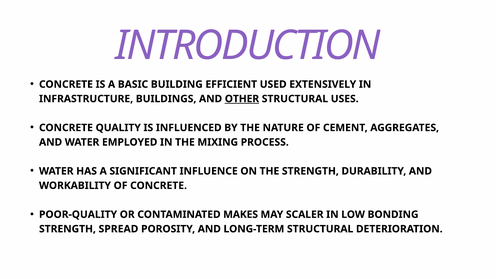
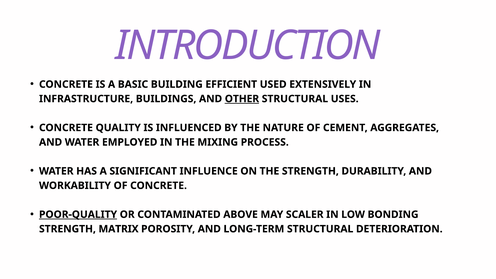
POOR-QUALITY underline: none -> present
MAKES: MAKES -> ABOVE
SPREAD: SPREAD -> MATRIX
